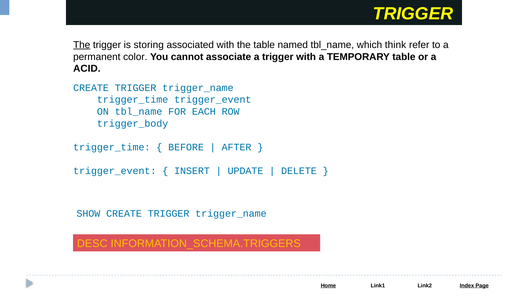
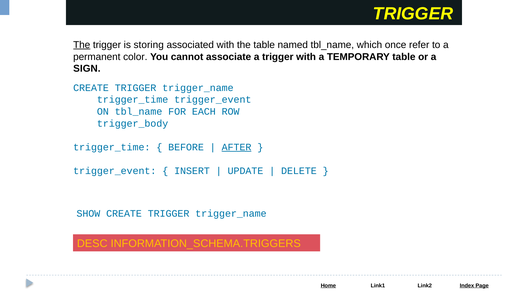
think: think -> once
ACID: ACID -> SIGN
AFTER underline: none -> present
